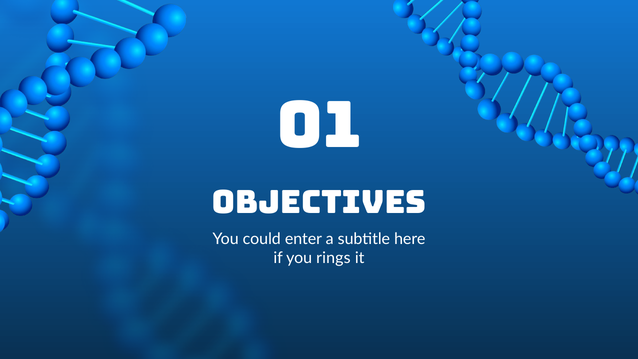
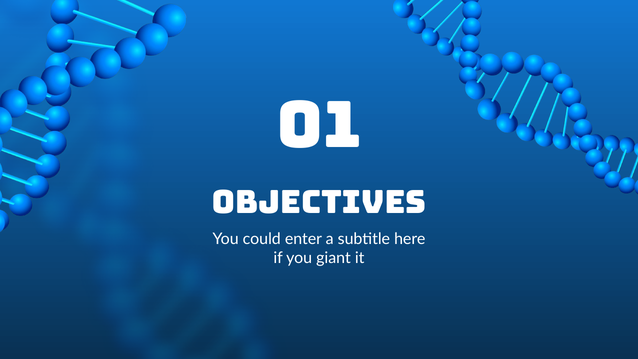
rings: rings -> giant
